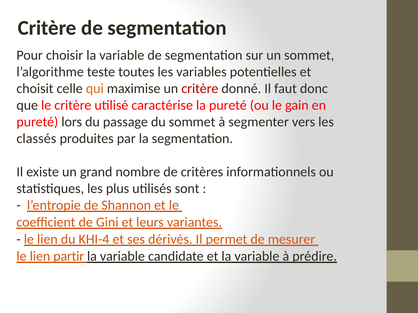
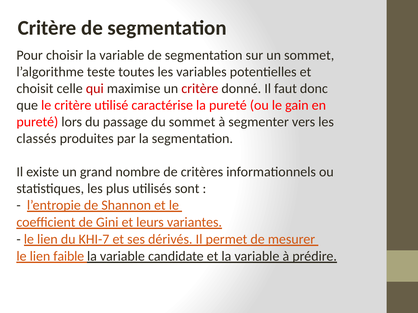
qui colour: orange -> red
KHI-4: KHI-4 -> KHI-7
partir: partir -> faible
